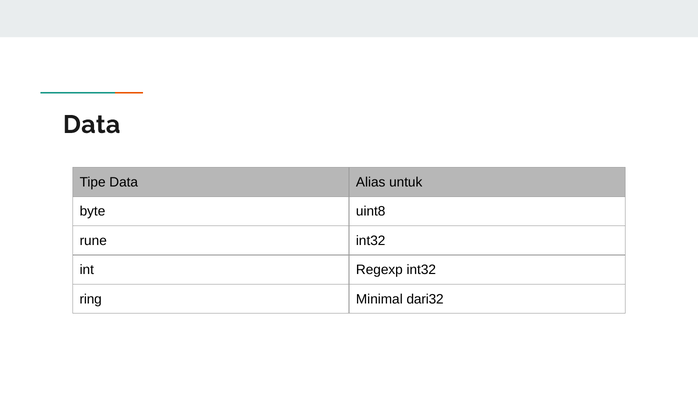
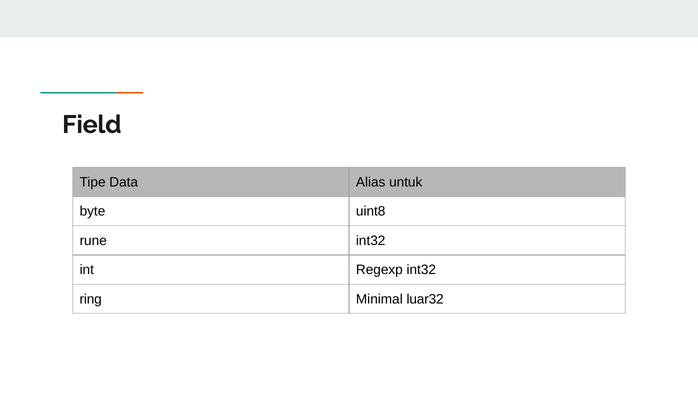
Data at (92, 125): Data -> Field
dari32: dari32 -> luar32
